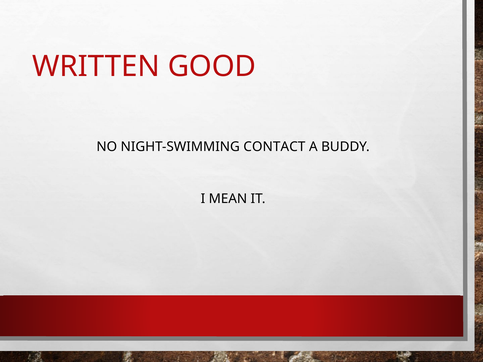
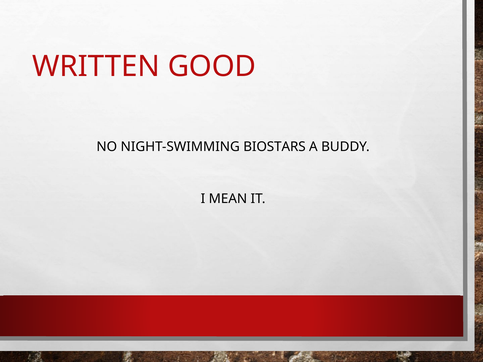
CONTACT: CONTACT -> BIOSTARS
